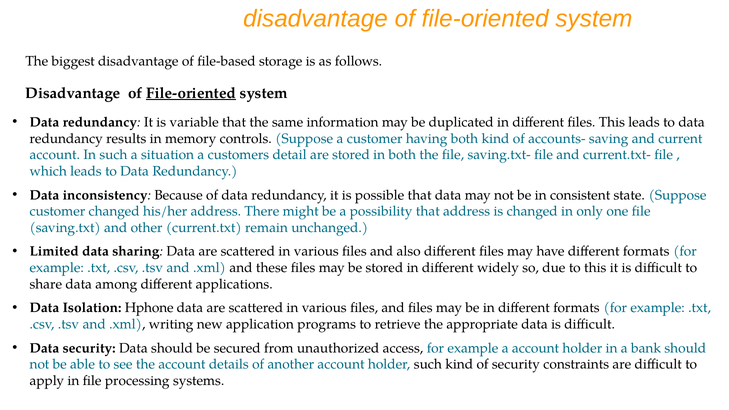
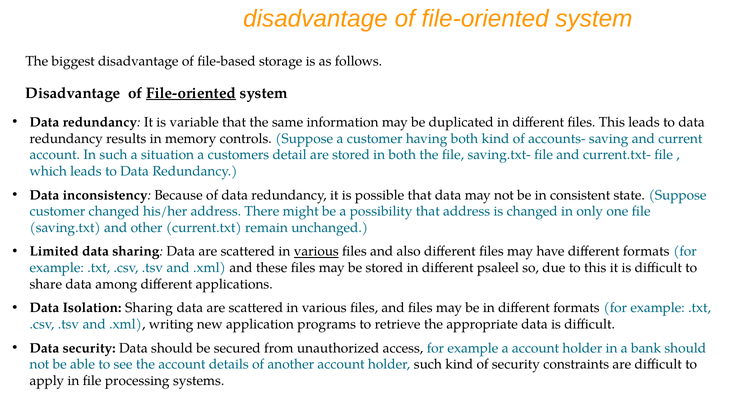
various at (316, 252) underline: none -> present
widely: widely -> psaleel
Isolation Hphone: Hphone -> Sharing
